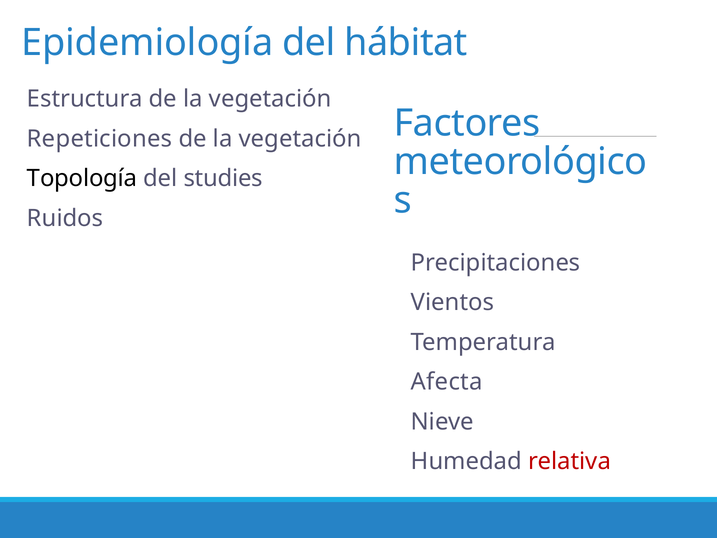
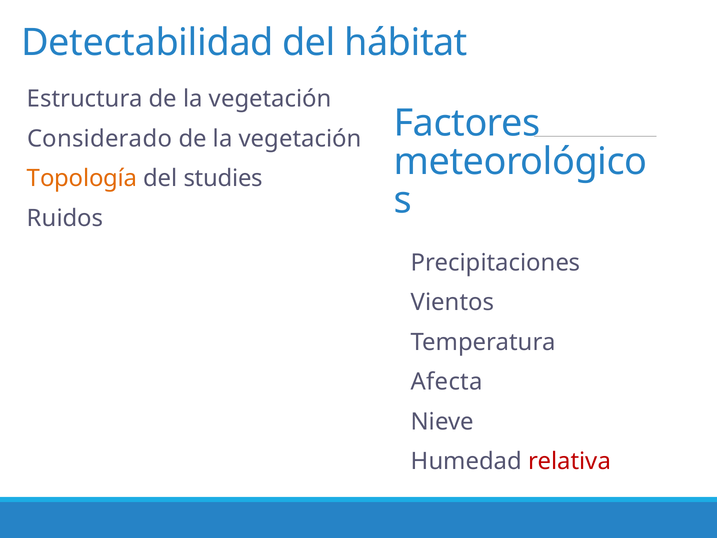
Epidemiología: Epidemiología -> Detectabilidad
Repeticiones: Repeticiones -> Considerado
Topología colour: black -> orange
